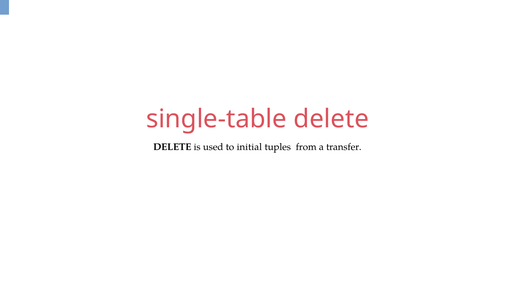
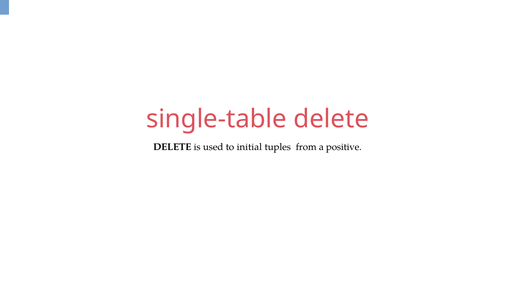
transfer: transfer -> positive
